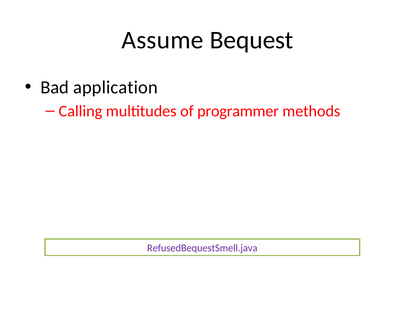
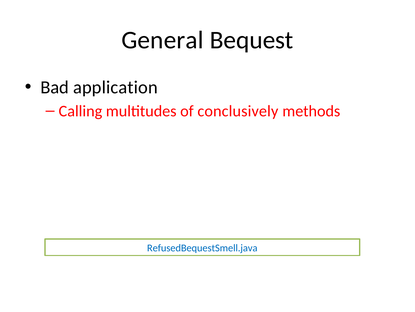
Assume: Assume -> General
programmer: programmer -> conclusively
RefusedBequestSmell.java colour: purple -> blue
